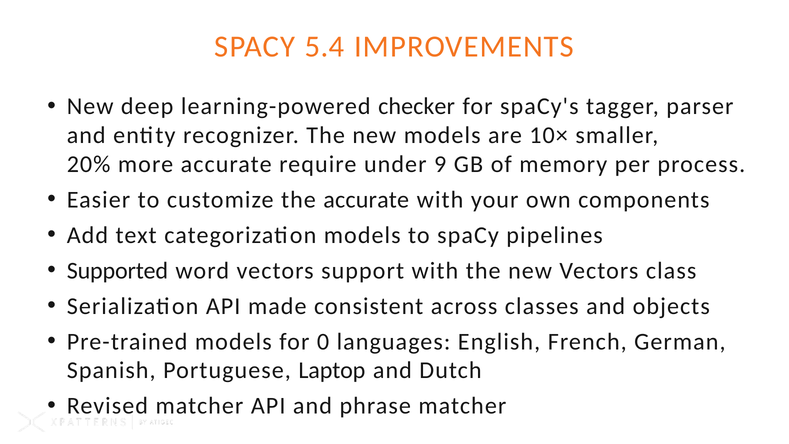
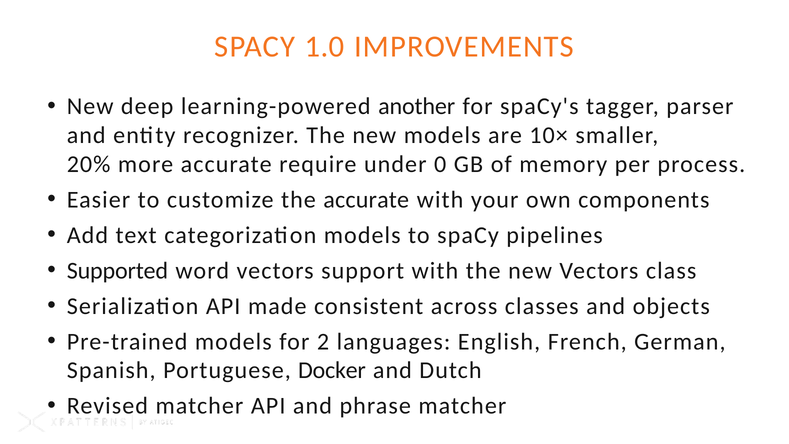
5.4: 5.4 -> 1.0
checker: checker -> another
9: 9 -> 0
0: 0 -> 2
Laptop: Laptop -> Docker
